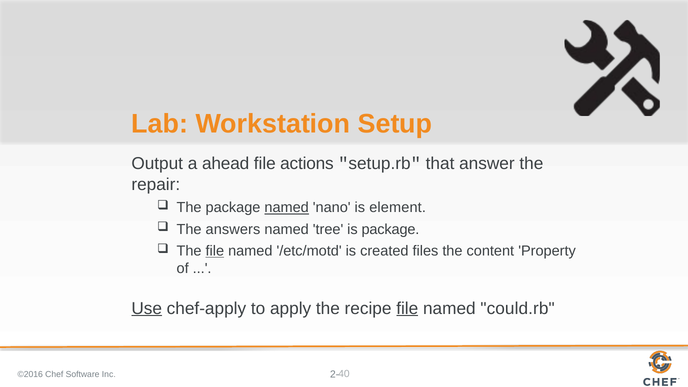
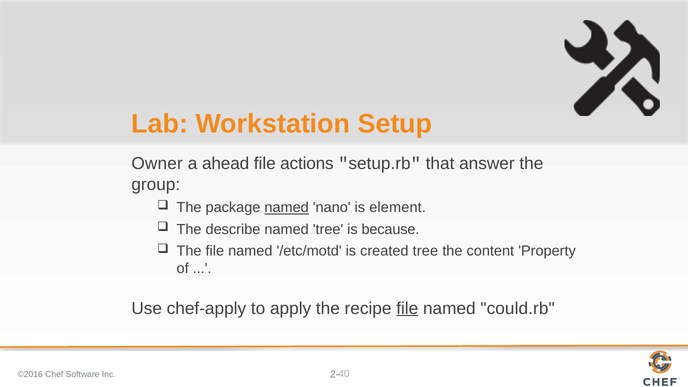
Output: Output -> Owner
repair: repair -> group
answers: answers -> describe
is package: package -> because
file at (215, 251) underline: present -> none
created files: files -> tree
Use underline: present -> none
